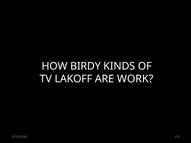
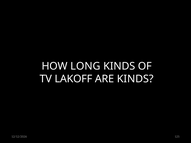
BIRDY: BIRDY -> LONG
ARE WORK: WORK -> KINDS
